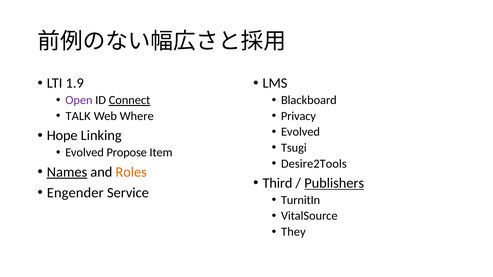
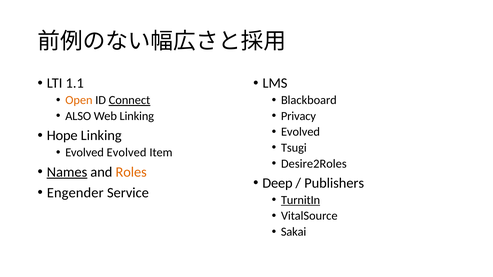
1.9: 1.9 -> 1.1
Open colour: purple -> orange
TALK: TALK -> ALSO
Web Where: Where -> Linking
Evolved Propose: Propose -> Evolved
Desire2Tools: Desire2Tools -> Desire2Roles
Third: Third -> Deep
Publishers underline: present -> none
TurnitIn underline: none -> present
They: They -> Sakai
